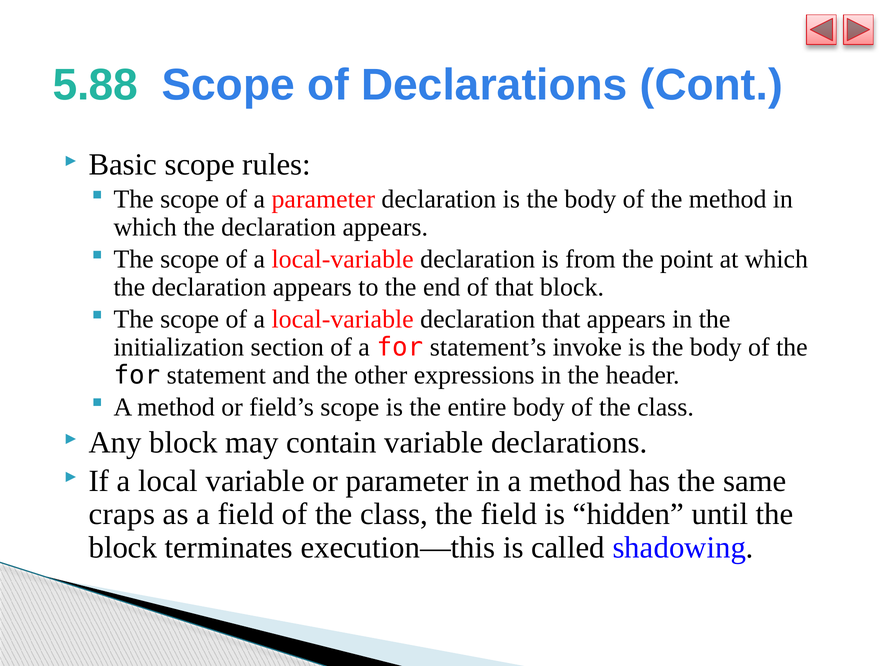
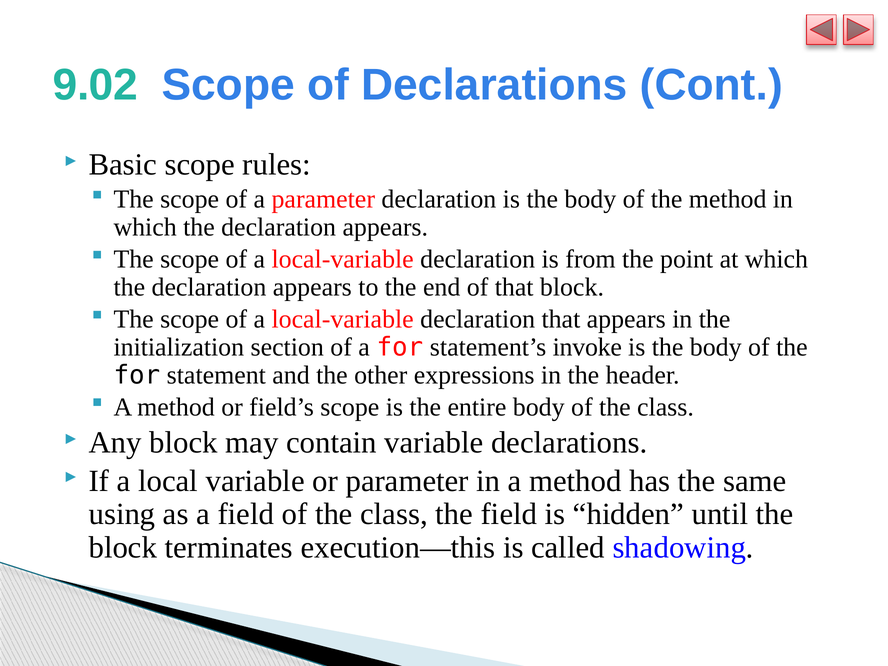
5.88: 5.88 -> 9.02
craps: craps -> using
